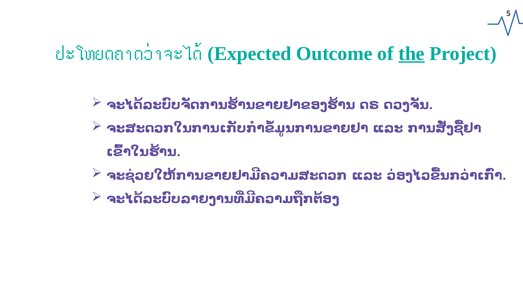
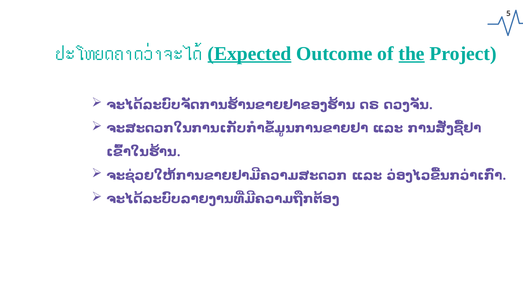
Expected underline: none -> present
